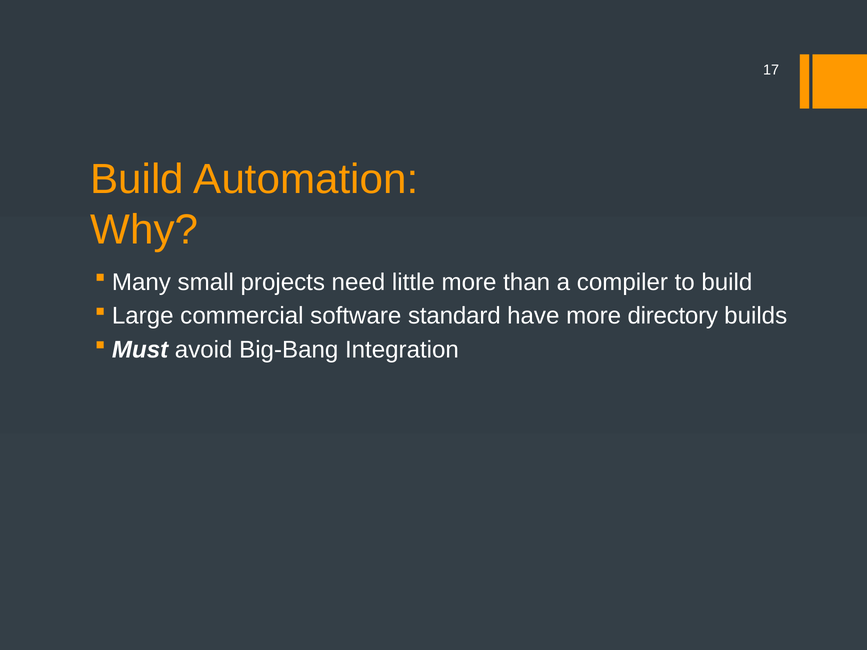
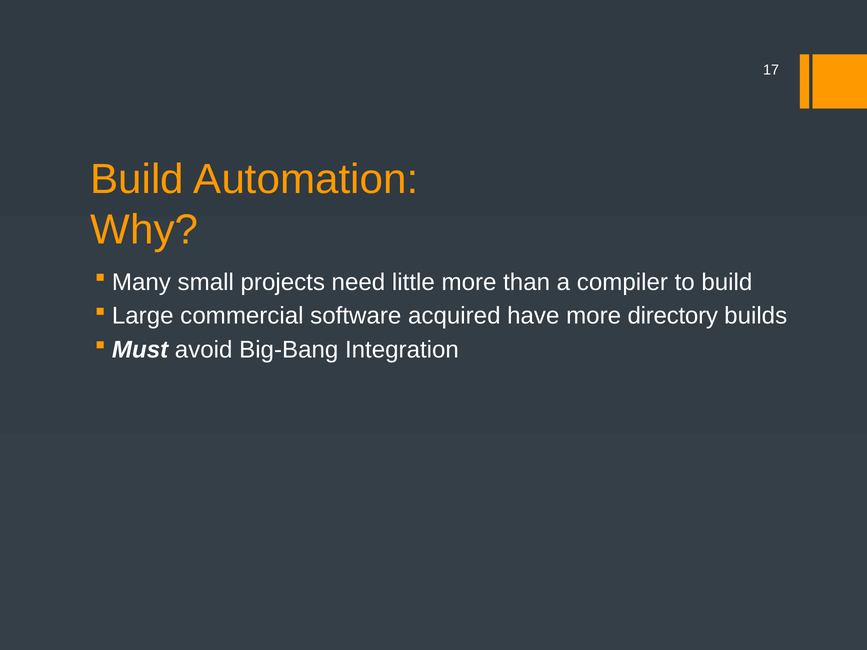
standard: standard -> acquired
